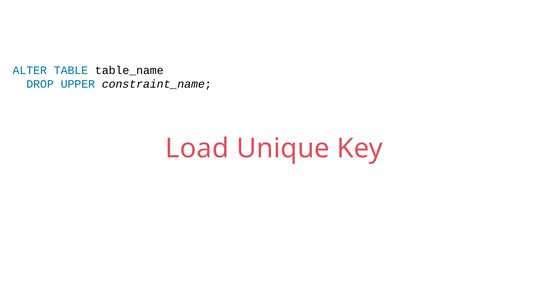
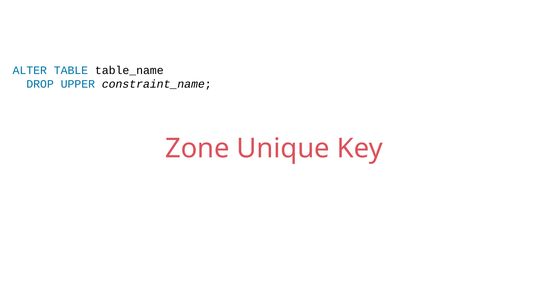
Load: Load -> Zone
